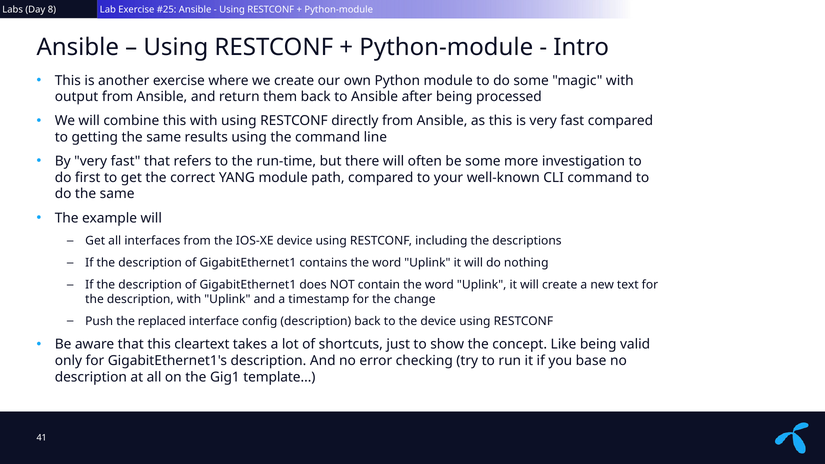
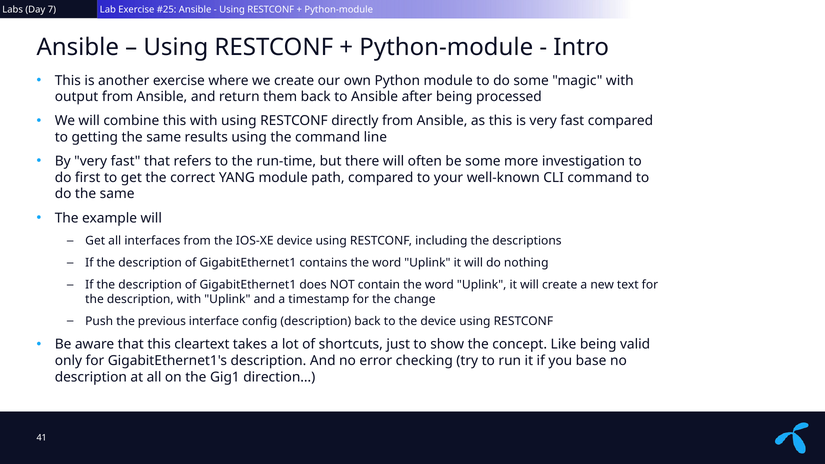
8: 8 -> 7
replaced: replaced -> previous
template…: template… -> direction…
